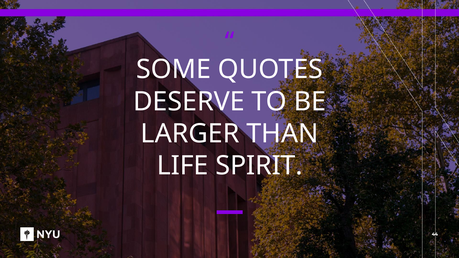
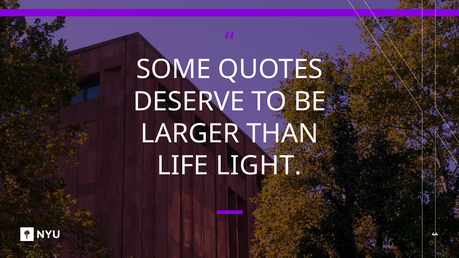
SPIRIT: SPIRIT -> LIGHT
